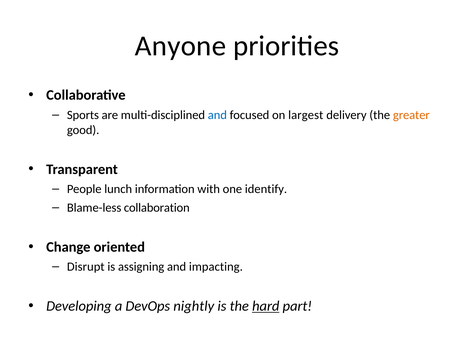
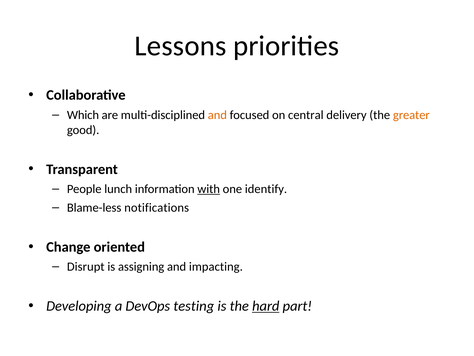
Anyone: Anyone -> Lessons
Sports: Sports -> Which
and at (217, 115) colour: blue -> orange
largest: largest -> central
with underline: none -> present
collaboration: collaboration -> notifications
nightly: nightly -> testing
